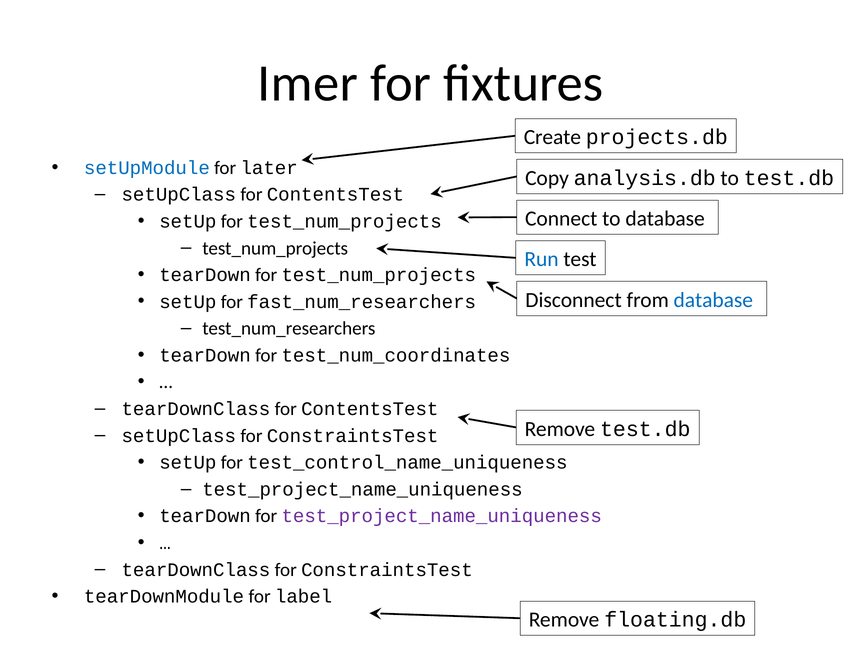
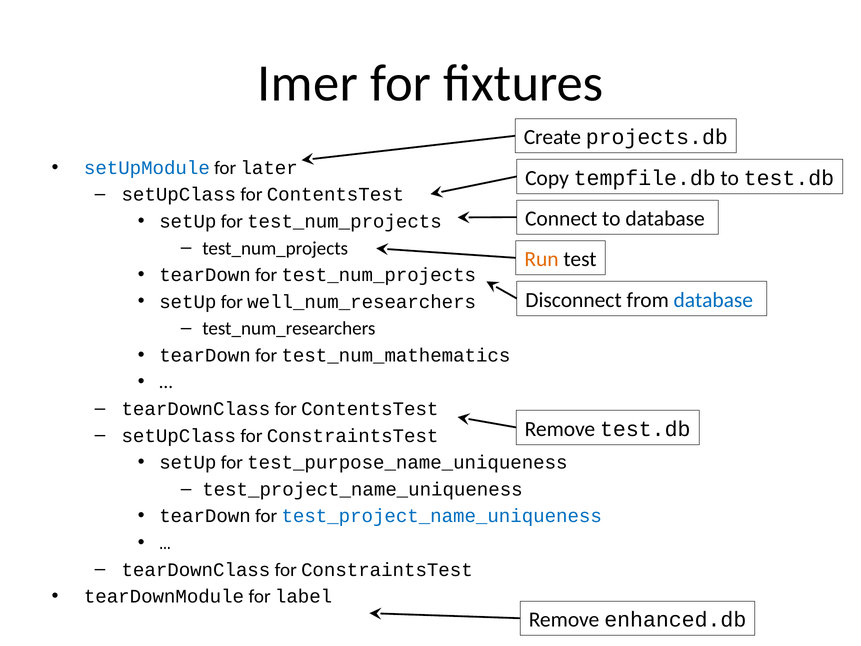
analysis.db: analysis.db -> tempfile.db
Run colour: blue -> orange
fast_num_researchers: fast_num_researchers -> well_num_researchers
test_num_coordinates: test_num_coordinates -> test_num_mathematics
test_control_name_uniqueness: test_control_name_uniqueness -> test_purpose_name_uniqueness
test_project_name_uniqueness at (442, 516) colour: purple -> blue
floating.db: floating.db -> enhanced.db
